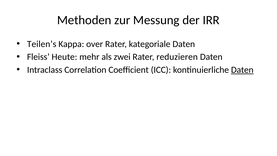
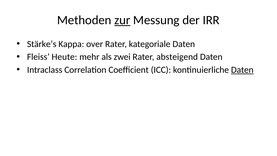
zur underline: none -> present
Teilen’s: Teilen’s -> Stärke’s
reduzieren: reduzieren -> absteigend
